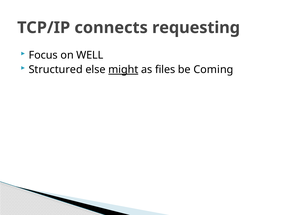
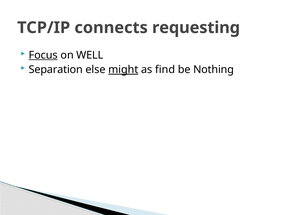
Focus underline: none -> present
Structured: Structured -> Separation
files: files -> find
Coming: Coming -> Nothing
